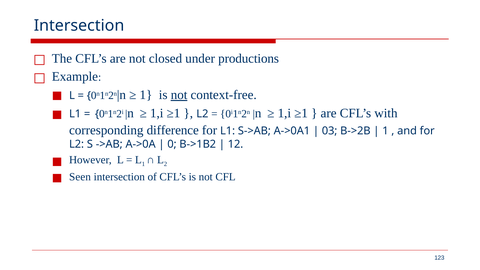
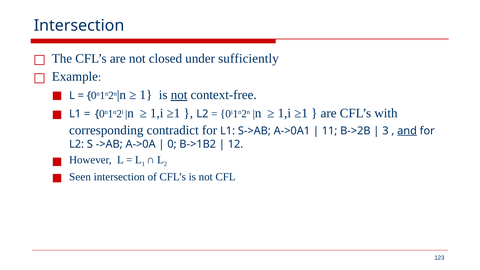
productions: productions -> sufficiently
difference: difference -> contradict
03: 03 -> 11
1 at (385, 131): 1 -> 3
and underline: none -> present
